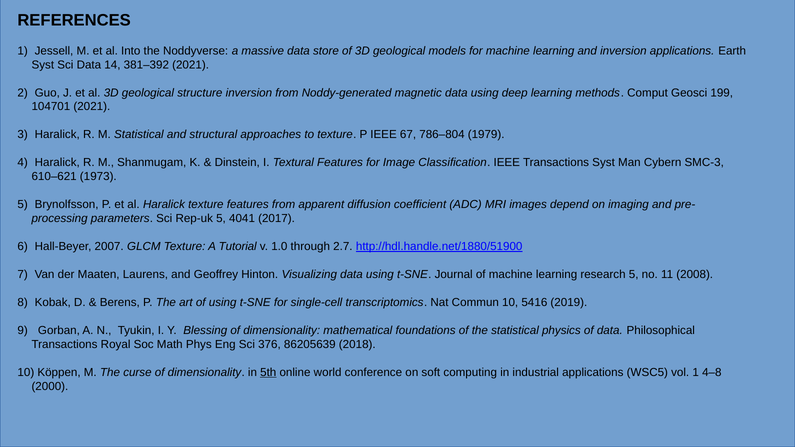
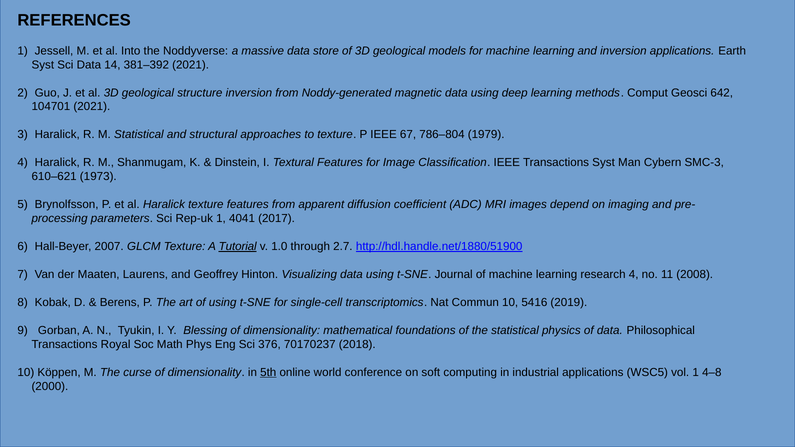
199: 199 -> 642
Rep-uk 5: 5 -> 1
Tutorial underline: none -> present
research 5: 5 -> 4
86205639: 86205639 -> 70170237
